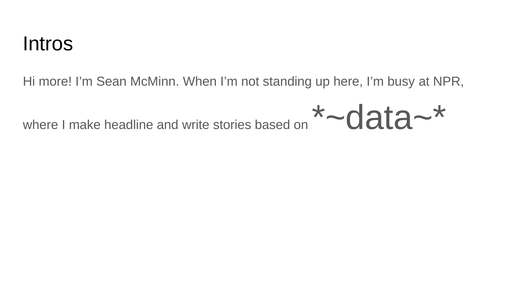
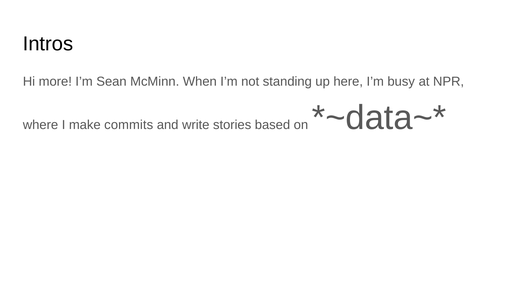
headline: headline -> commits
